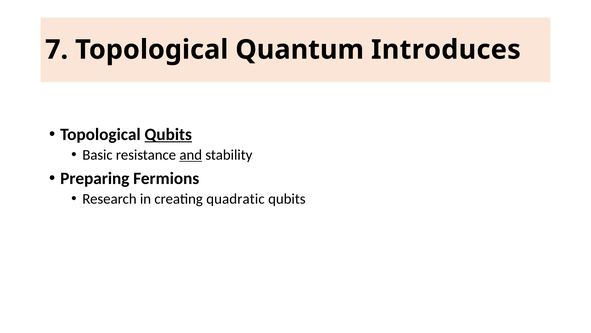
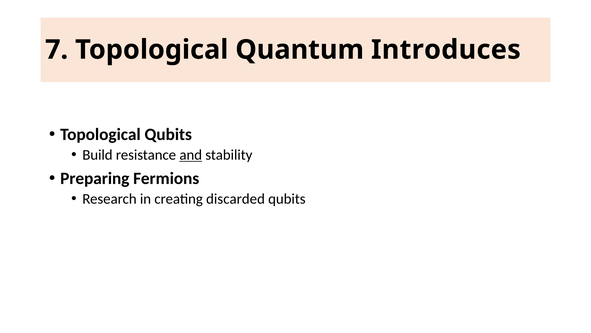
Qubits at (168, 134) underline: present -> none
Basic: Basic -> Build
quadratic: quadratic -> discarded
